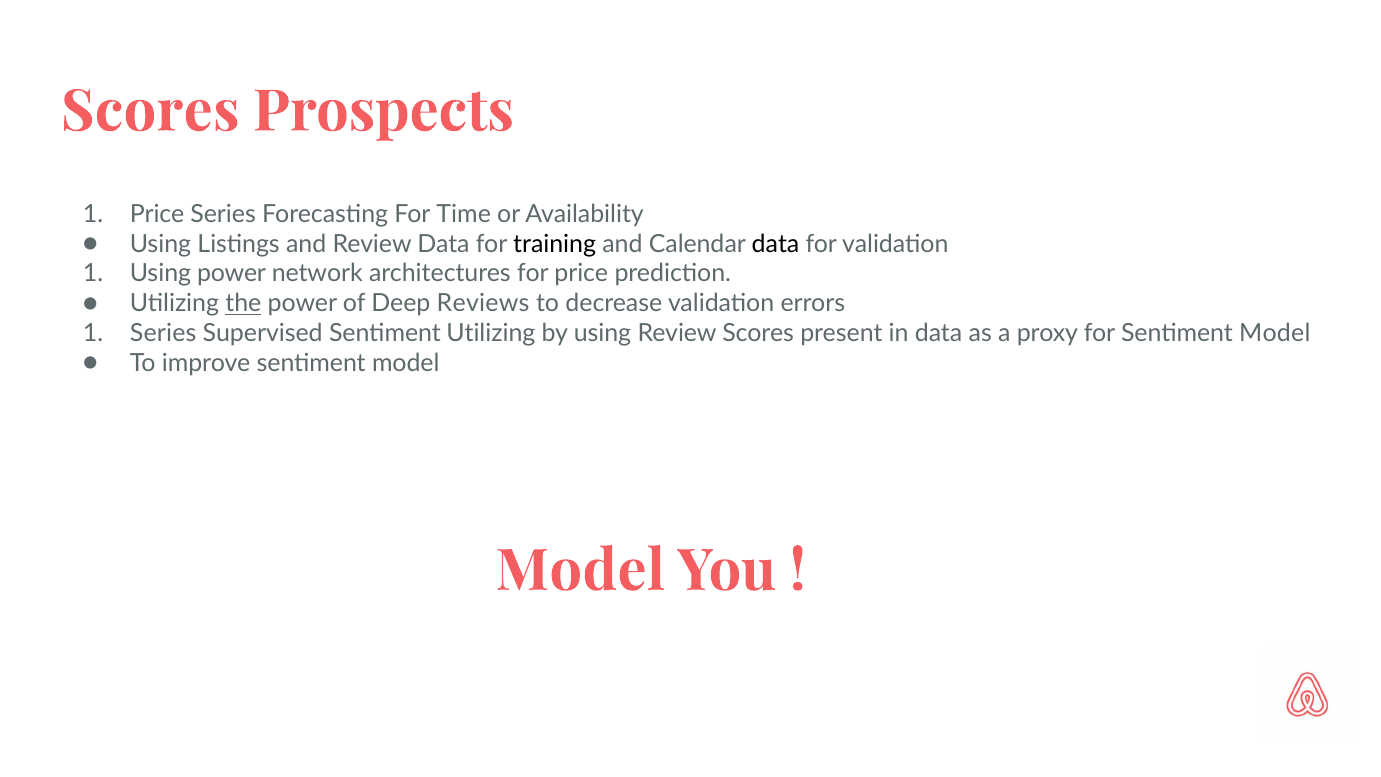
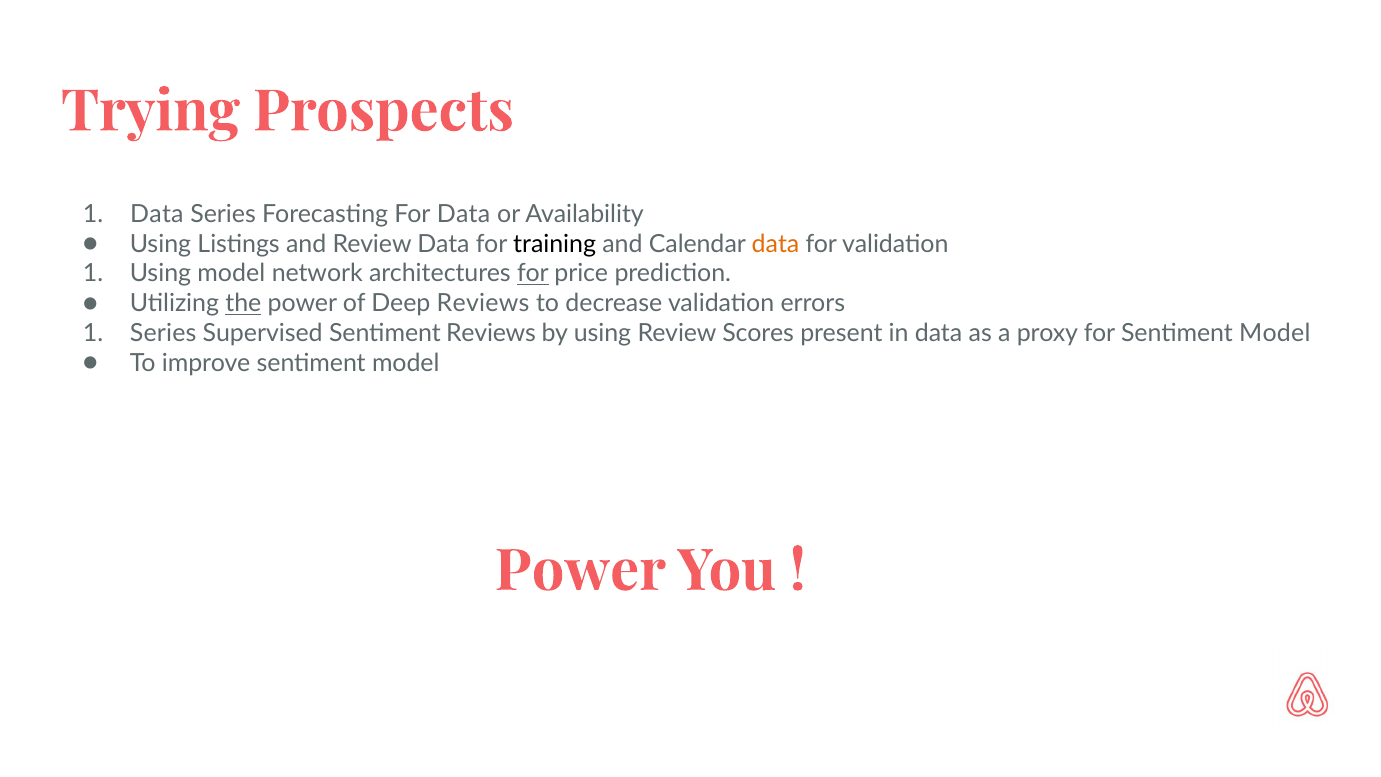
Scores at (150, 111): Scores -> Trying
Price at (157, 214): Price -> Data
For Time: Time -> Data
data at (776, 244) colour: black -> orange
Using power: power -> model
for at (533, 274) underline: none -> present
Sentiment Utilizing: Utilizing -> Reviews
Model at (580, 571): Model -> Power
